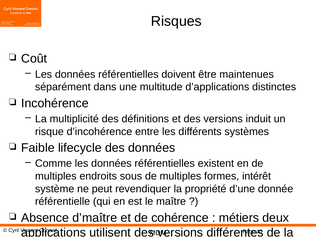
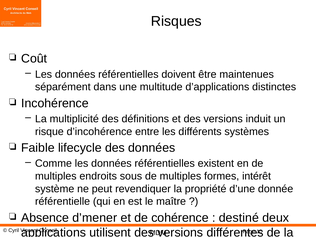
d’maître: d’maître -> d’mener
métiers: métiers -> destiné
